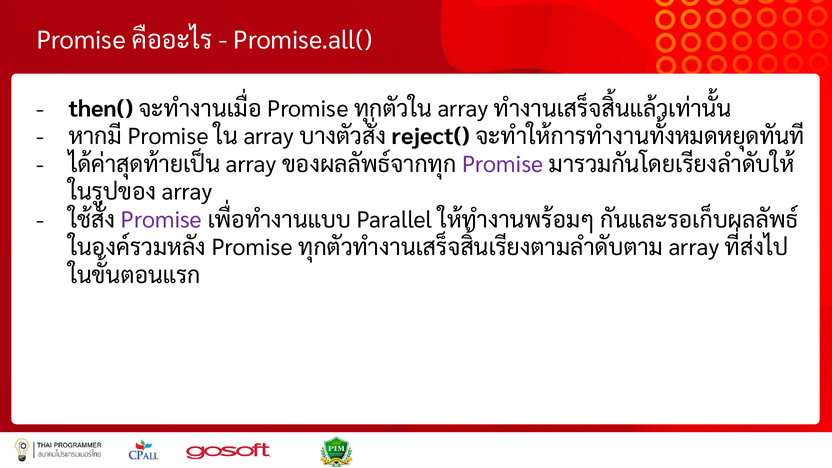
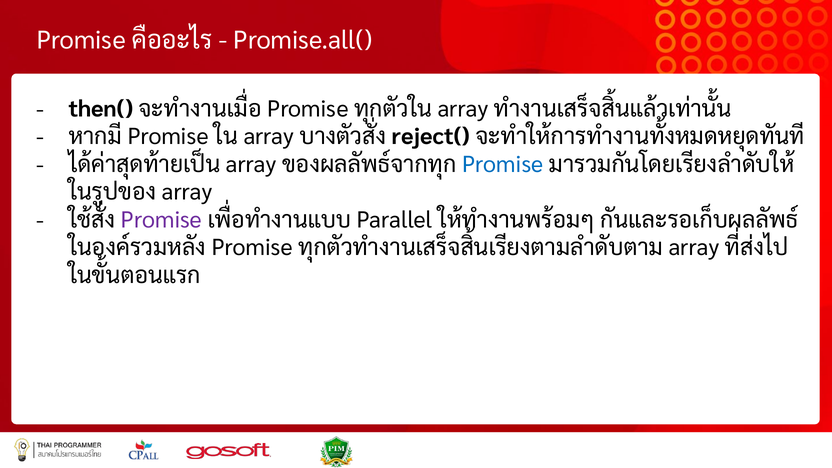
Promise at (503, 165) colour: purple -> blue
